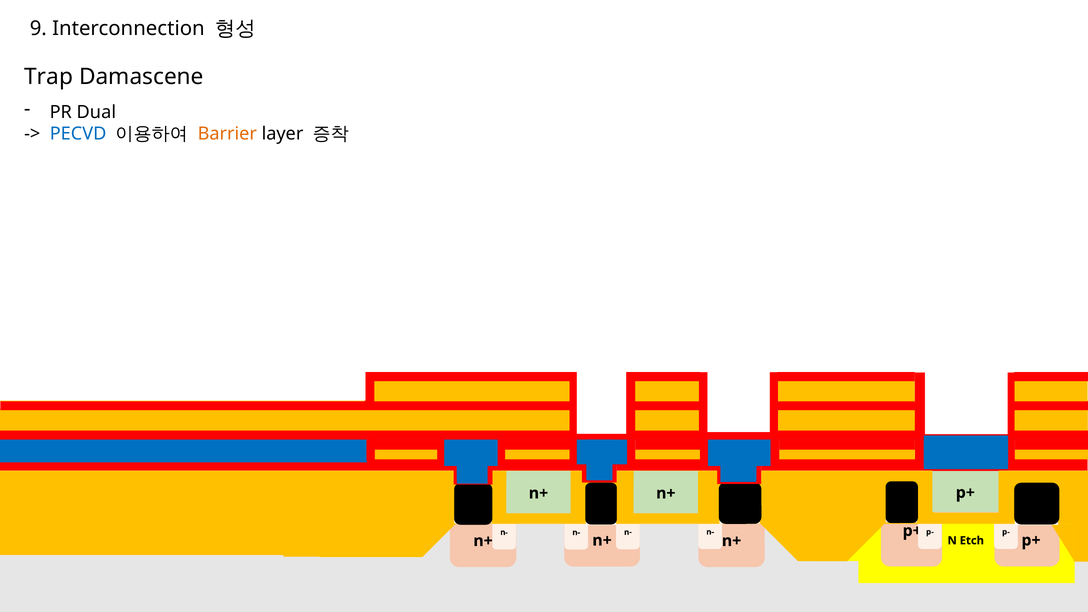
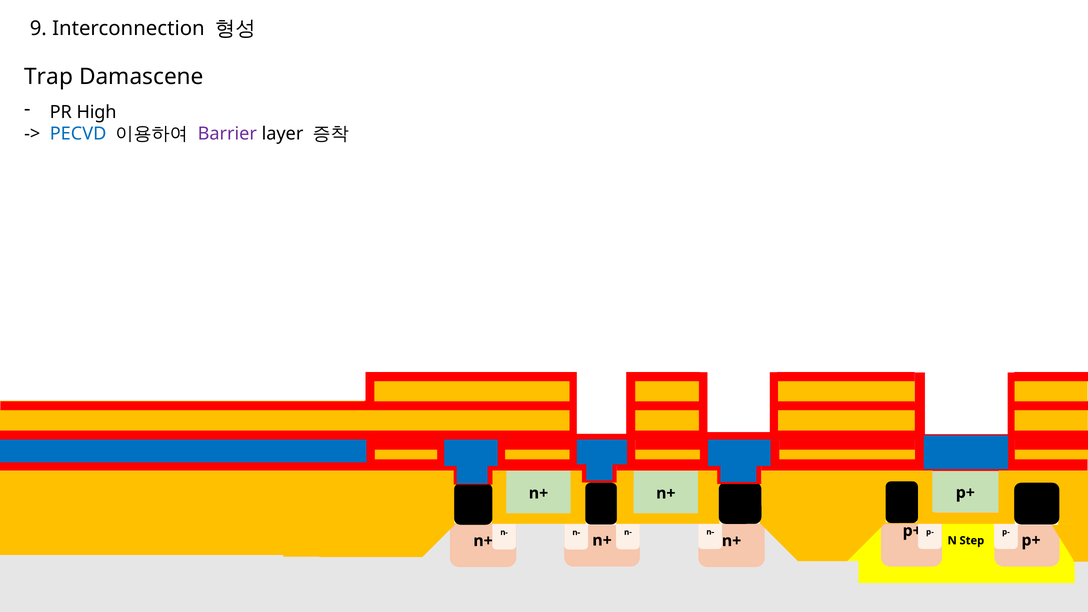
Dual: Dual -> High
Barrier colour: orange -> purple
Etch: Etch -> Step
